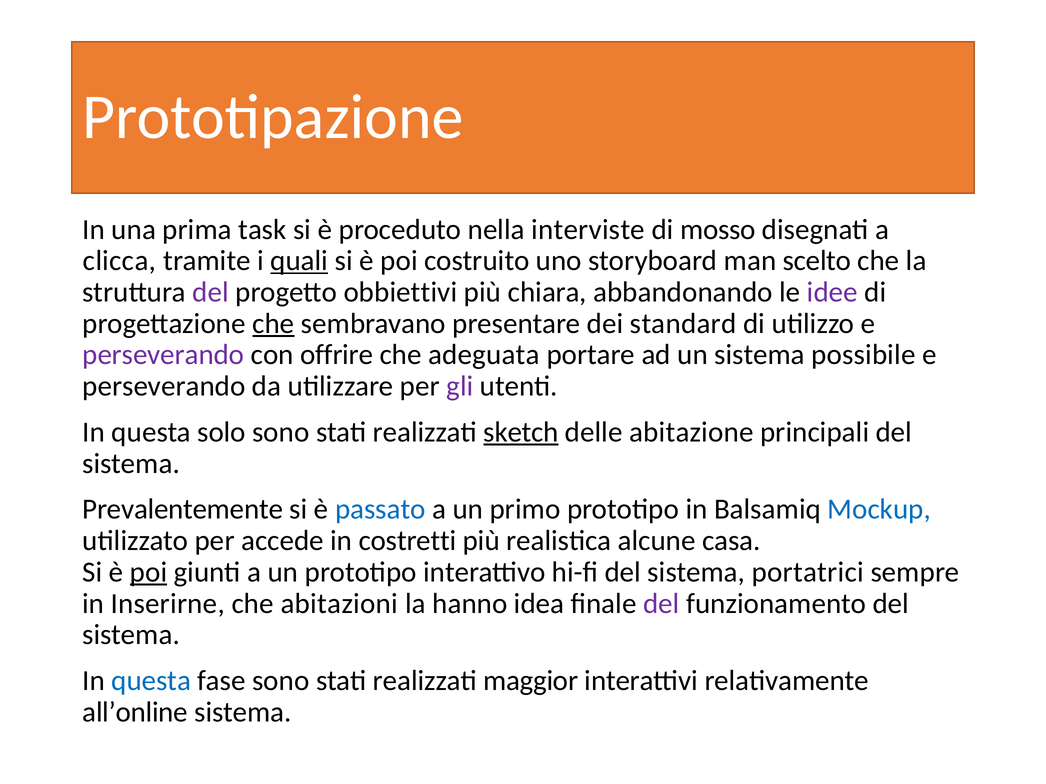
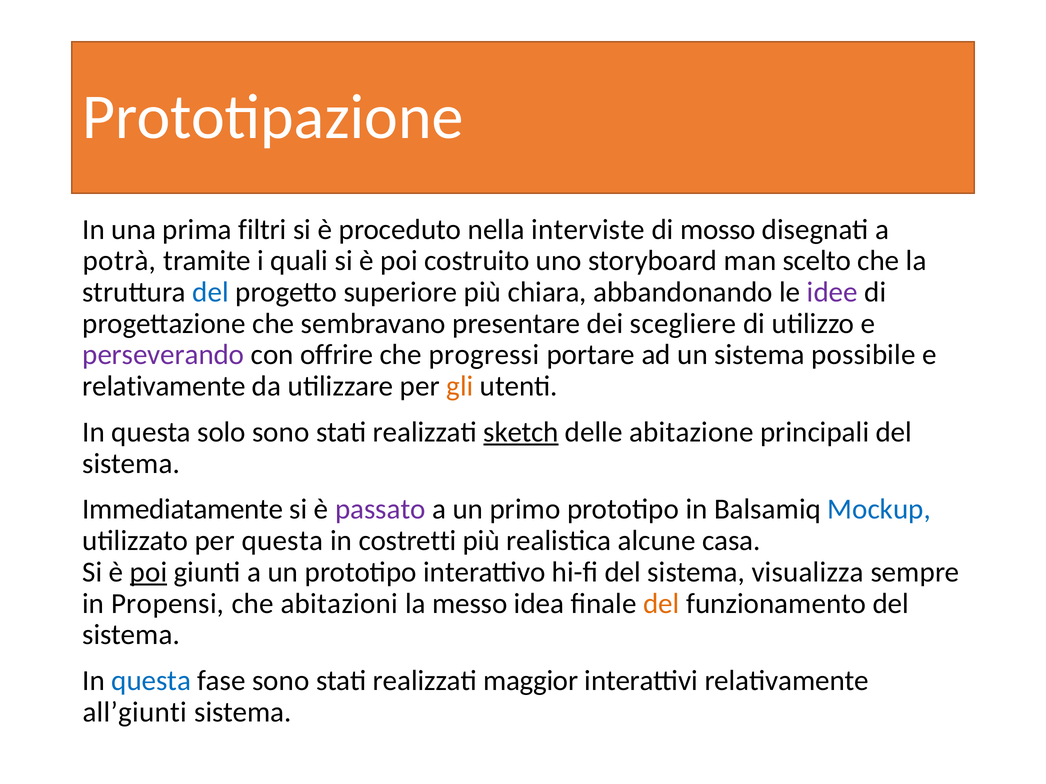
task: task -> filtri
clicca: clicca -> potrà
quali underline: present -> none
del at (210, 292) colour: purple -> blue
obbiettivi: obbiettivi -> superiore
che at (273, 324) underline: present -> none
standard: standard -> scegliere
adeguata: adeguata -> progressi
perseverando at (164, 386): perseverando -> relativamente
gli colour: purple -> orange
Prevalentemente: Prevalentemente -> Immediatamente
passato colour: blue -> purple
per accede: accede -> questa
portatrici: portatrici -> visualizza
Inserirne: Inserirne -> Propensi
hanno: hanno -> messo
del at (661, 604) colour: purple -> orange
all’online: all’online -> all’giunti
